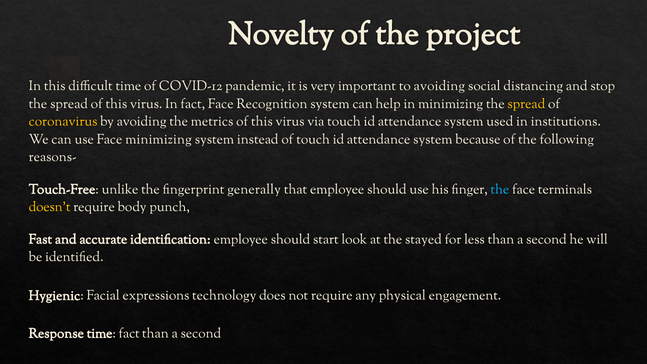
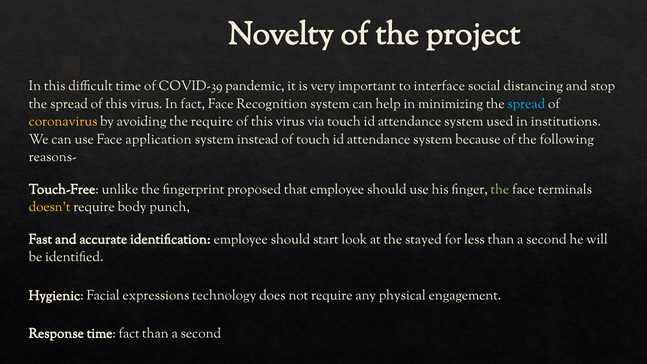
COVID-12: COVID-12 -> COVID-39
to avoiding: avoiding -> interface
spread at (526, 104) colour: yellow -> light blue
the metrics: metrics -> require
Face minimizing: minimizing -> application
generally: generally -> proposed
the at (500, 189) colour: light blue -> light green
